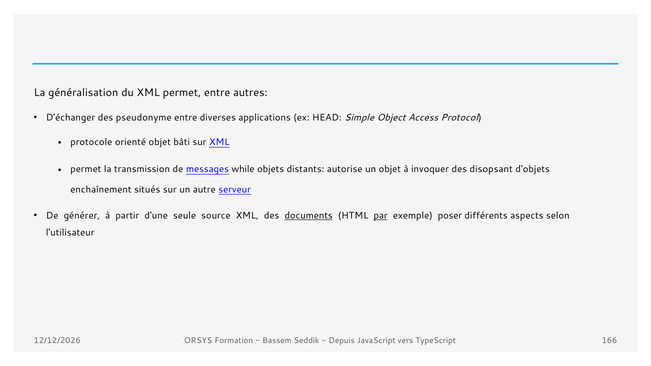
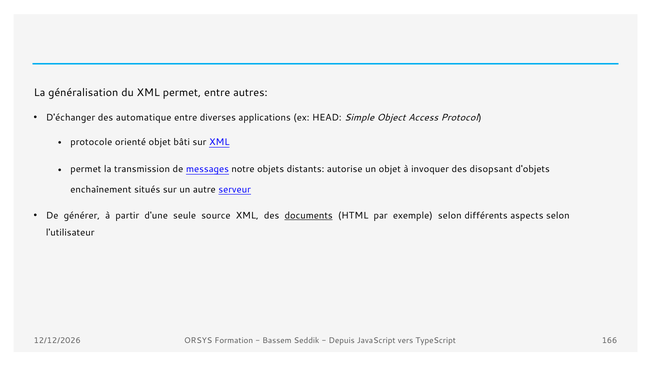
pseudonyme: pseudonyme -> automatique
while: while -> notre
par underline: present -> none
exemple poser: poser -> selon
